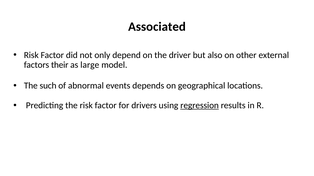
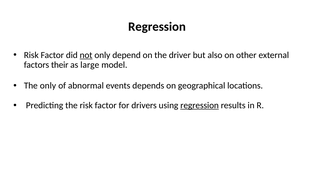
Associated at (157, 27): Associated -> Regression
not underline: none -> present
The such: such -> only
